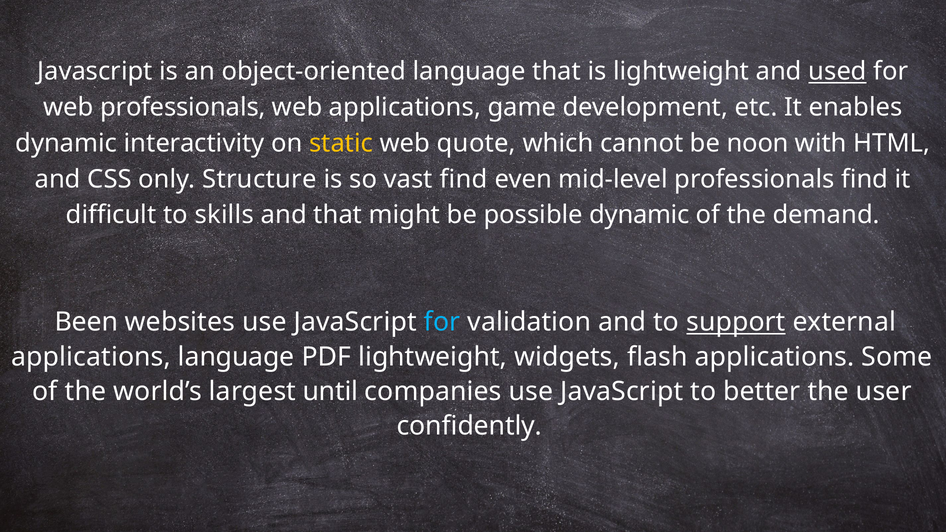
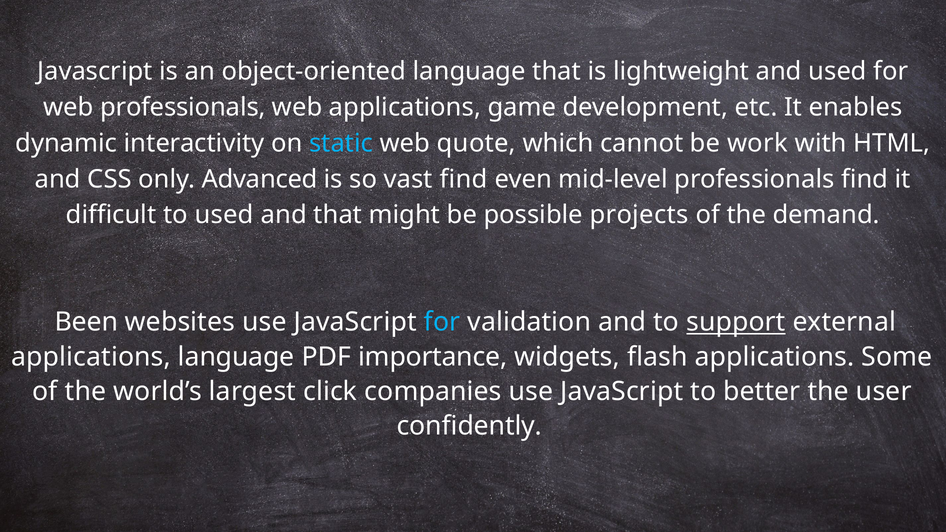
used at (838, 72) underline: present -> none
static colour: yellow -> light blue
noon: noon -> work
Structure: Structure -> Advanced
to skills: skills -> used
possible dynamic: dynamic -> projects
PDF lightweight: lightweight -> importance
until: until -> click
